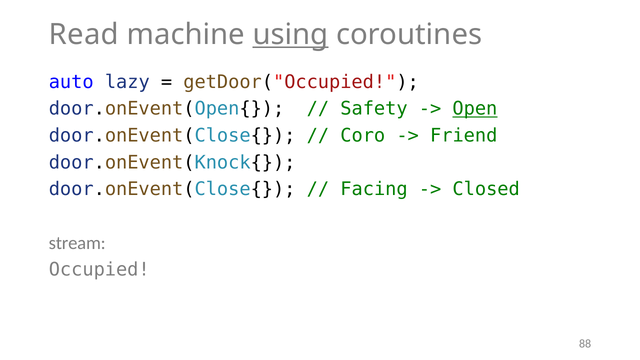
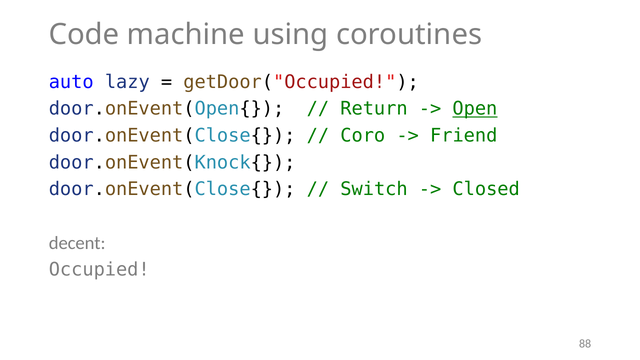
Read: Read -> Code
using underline: present -> none
Safety: Safety -> Return
Facing: Facing -> Switch
stream: stream -> decent
